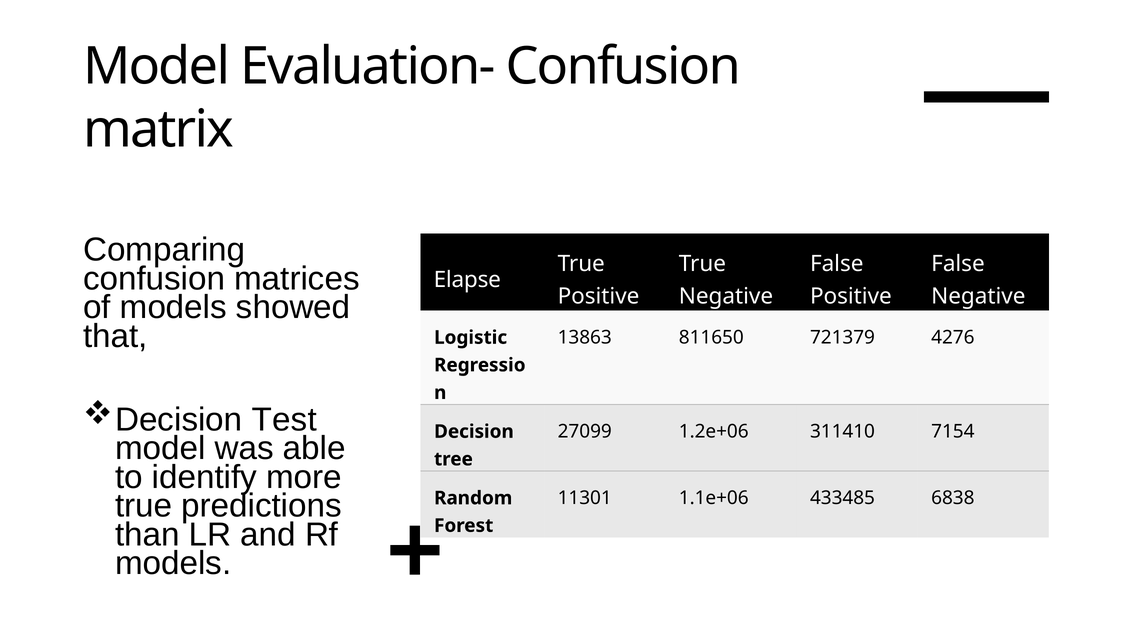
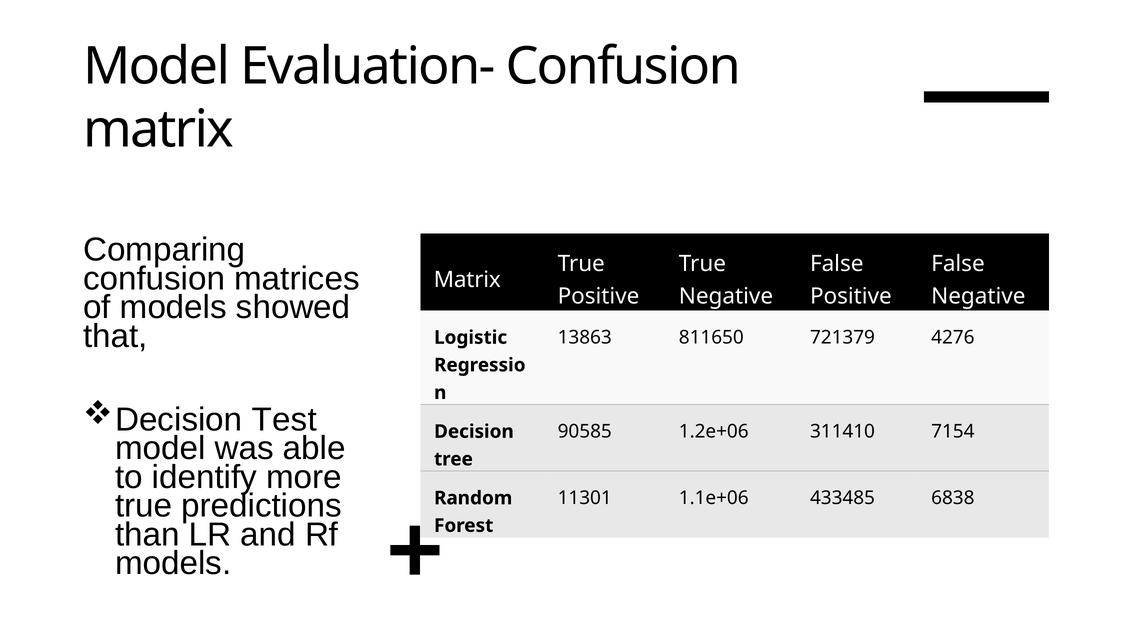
Elapse at (467, 280): Elapse -> Matrix
27099: 27099 -> 90585
